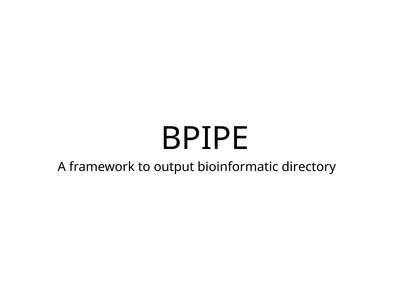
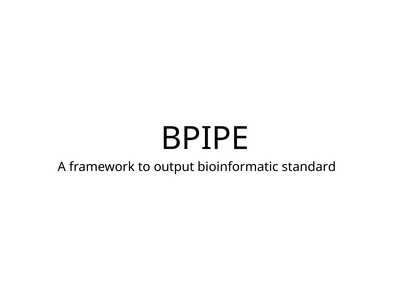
directory: directory -> standard
